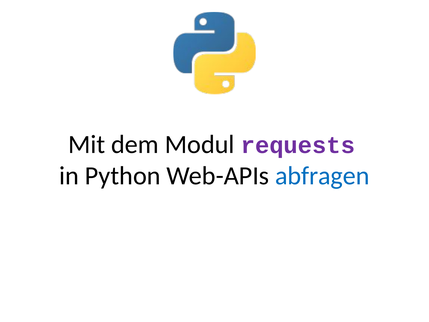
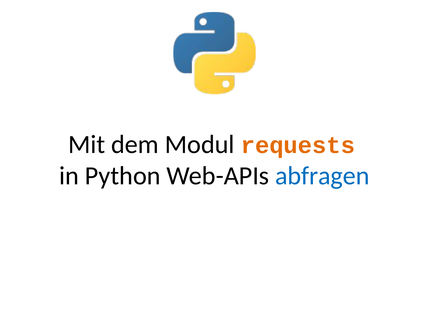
requests colour: purple -> orange
